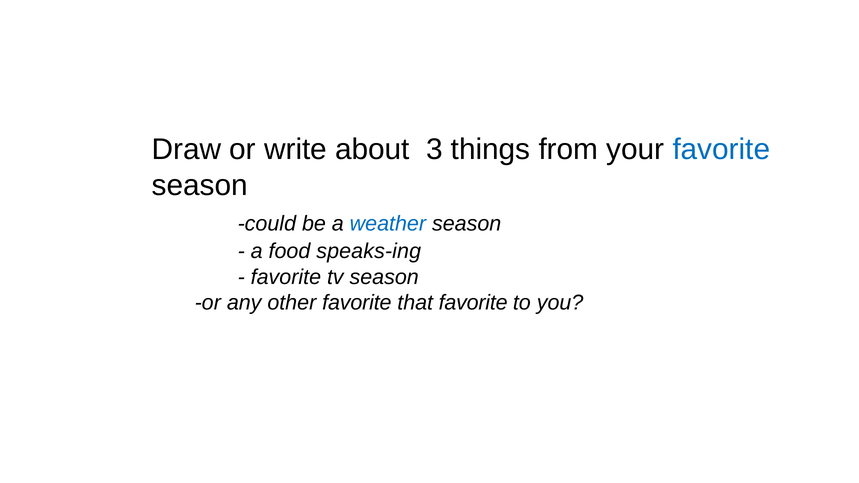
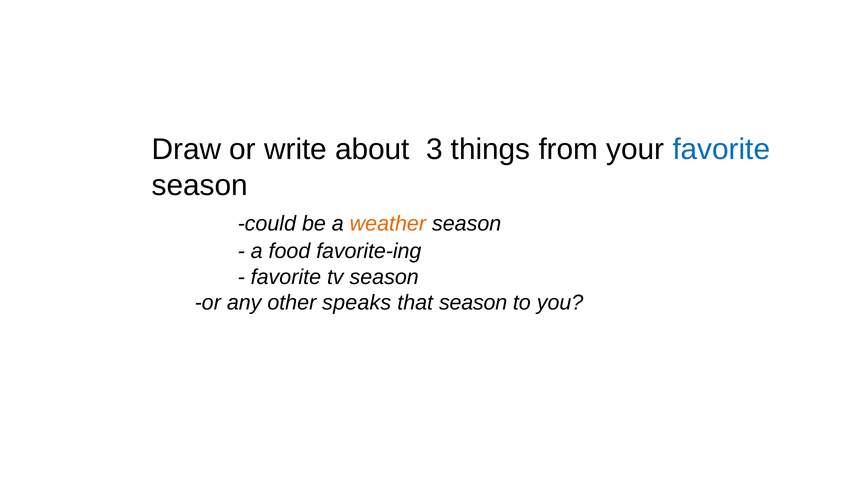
weather colour: blue -> orange
speaks-ing: speaks-ing -> favorite-ing
other favorite: favorite -> speaks
that favorite: favorite -> season
